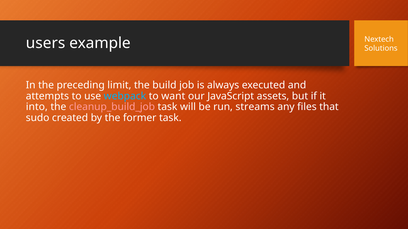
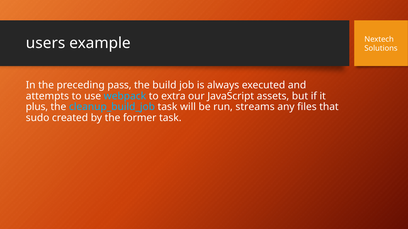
limit: limit -> pass
want: want -> extra
into: into -> plus
cleanup_build_job colour: pink -> light blue
